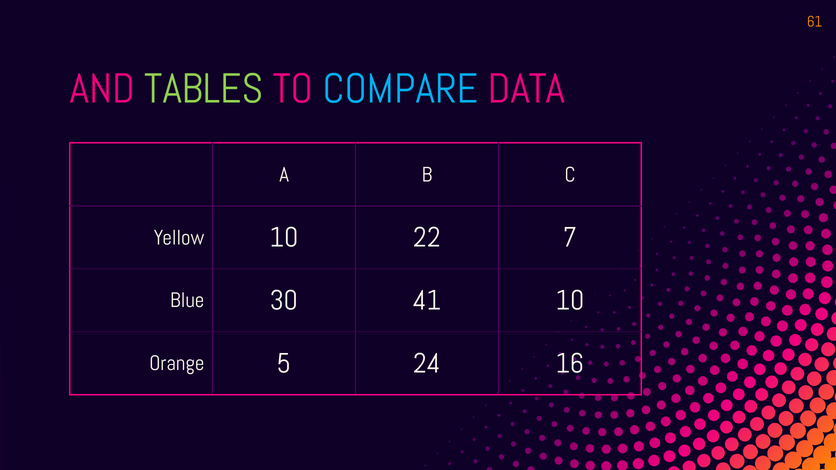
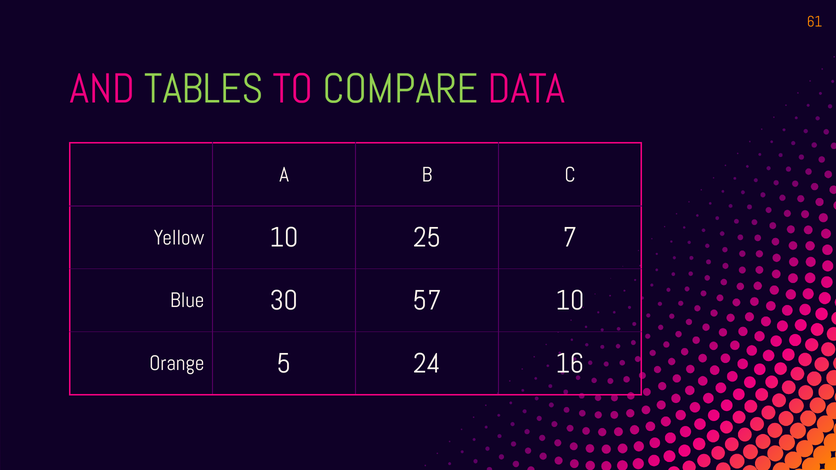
COMPARE colour: light blue -> light green
22: 22 -> 25
41: 41 -> 57
